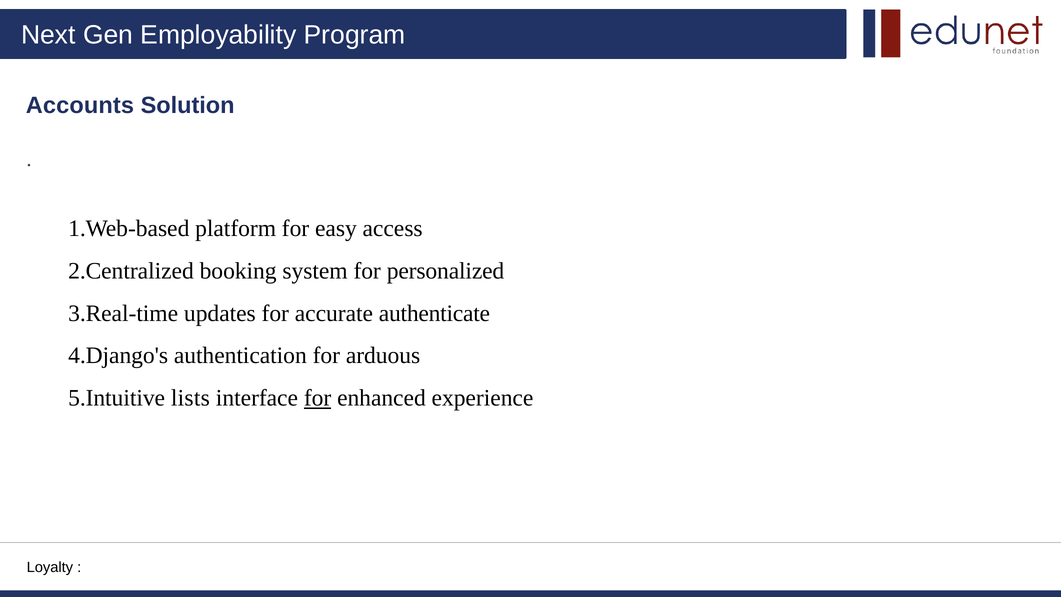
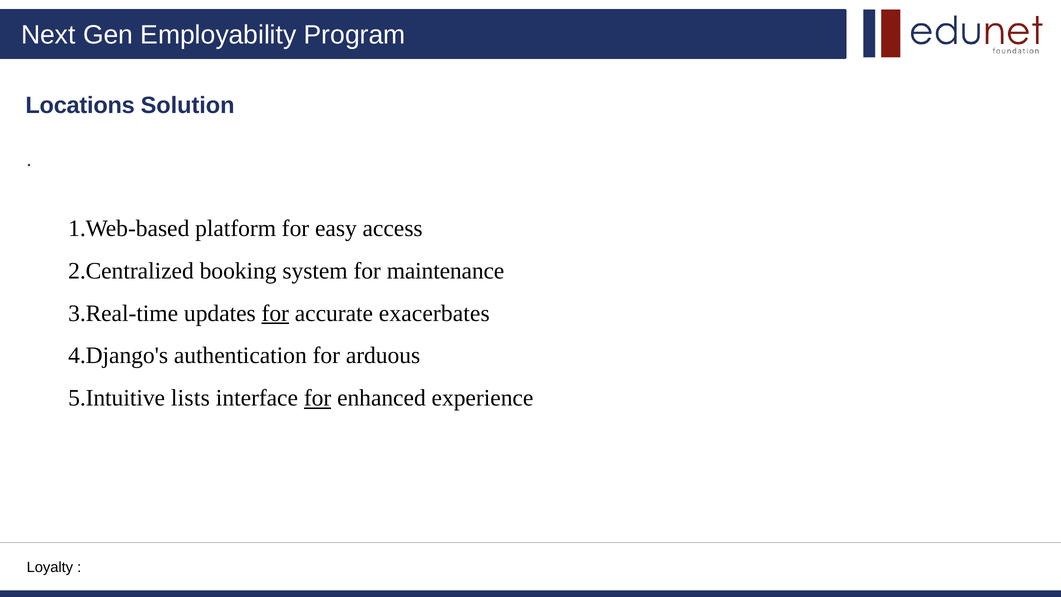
Accounts: Accounts -> Locations
personalized: personalized -> maintenance
for at (275, 313) underline: none -> present
authenticate: authenticate -> exacerbates
